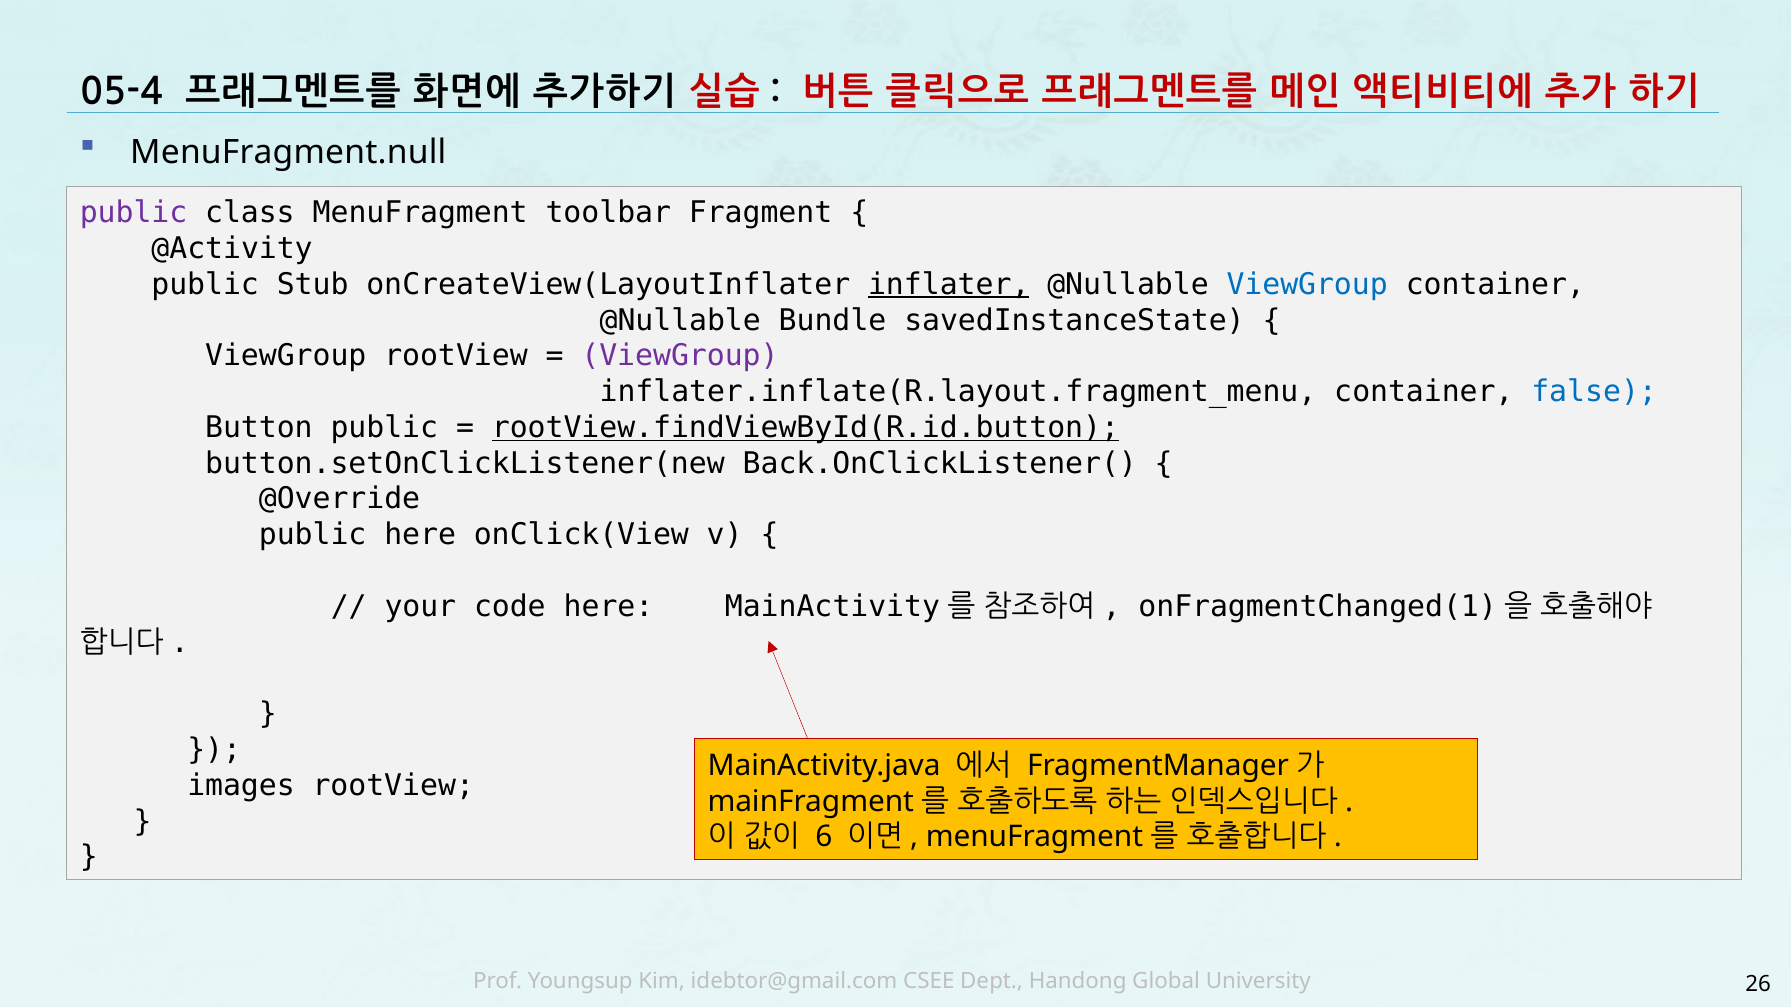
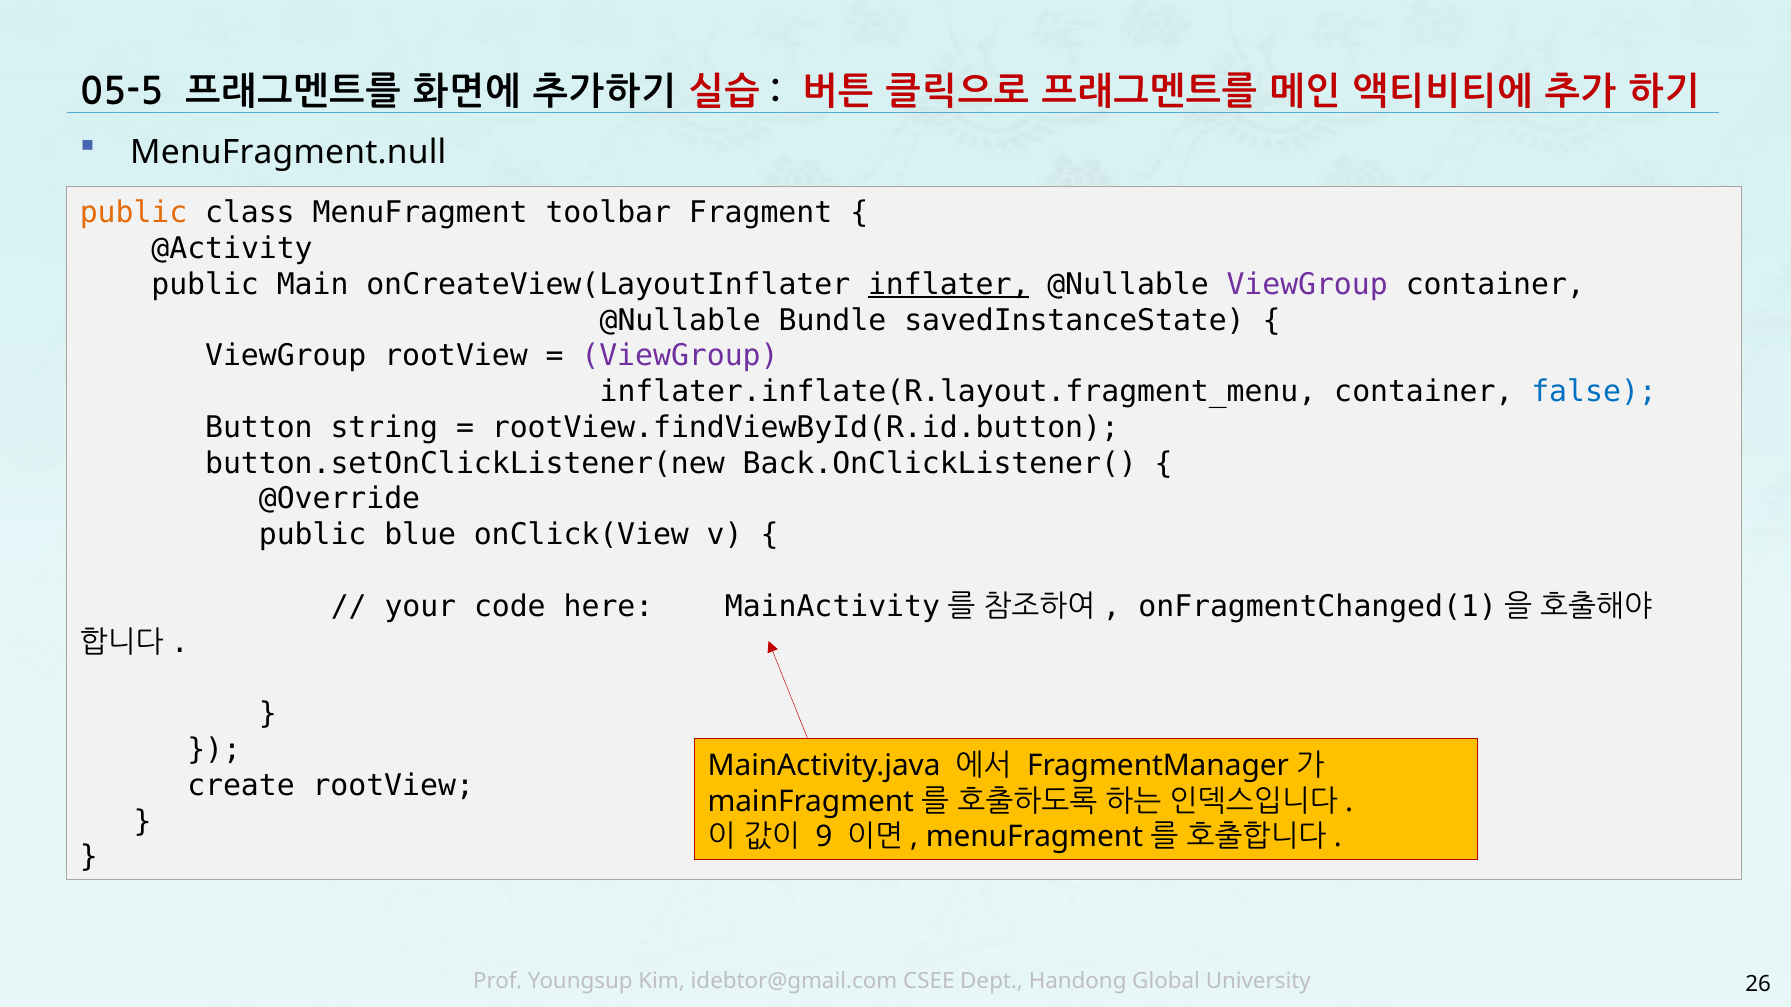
05-4: 05-4 -> 05-5
public at (134, 213) colour: purple -> orange
Stub: Stub -> Main
ViewGroup at (1307, 285) colour: blue -> purple
Button public: public -> string
rootView.findViewById(R.id.button underline: present -> none
public here: here -> blue
images: images -> create
6: 6 -> 9
